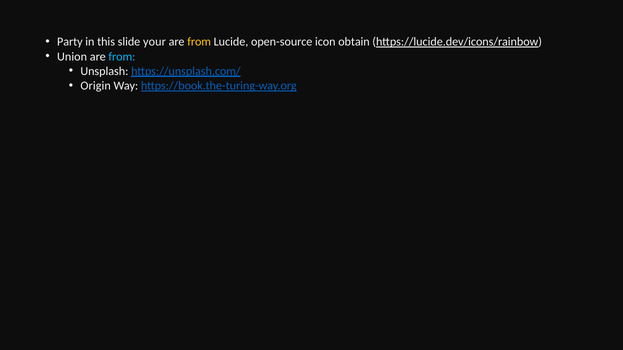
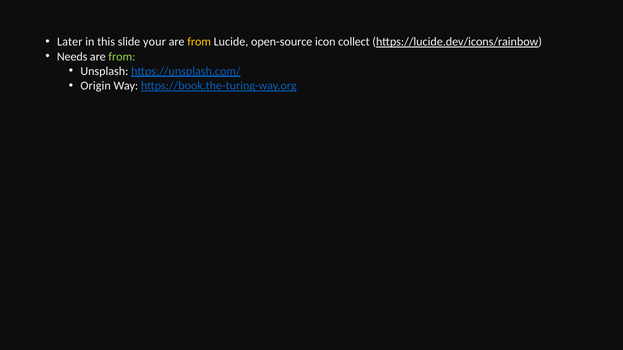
Party: Party -> Later
obtain: obtain -> collect
Union: Union -> Needs
from at (122, 57) colour: light blue -> light green
